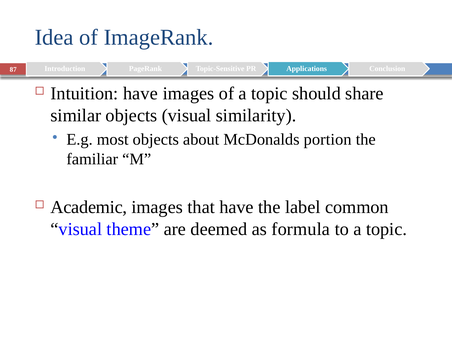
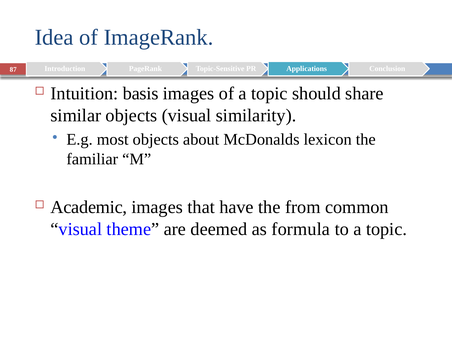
Intuition have: have -> basis
portion: portion -> lexicon
label: label -> from
